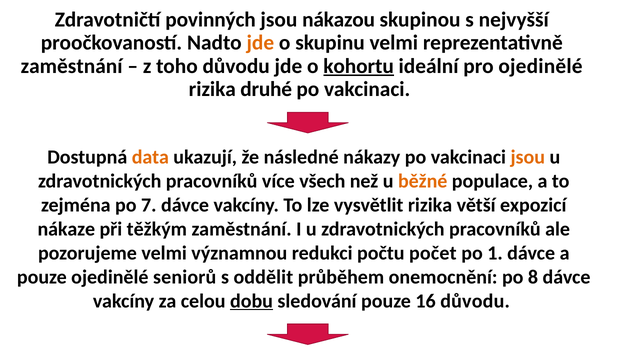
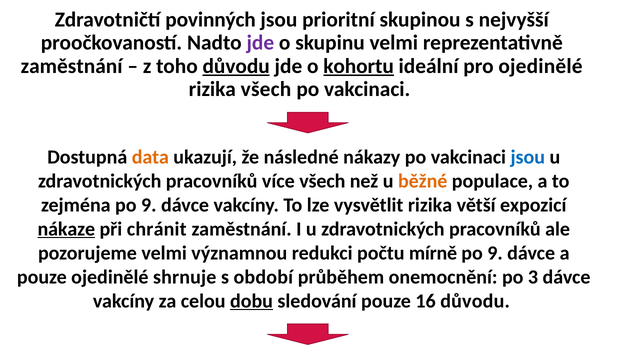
nákazou: nákazou -> prioritní
jde at (260, 43) colour: orange -> purple
důvodu at (236, 66) underline: none -> present
rizika druhé: druhé -> všech
jsou at (528, 157) colour: orange -> blue
zejména po 7: 7 -> 9
nákaze underline: none -> present
těžkým: těžkým -> chránit
počet: počet -> mírně
1 at (495, 253): 1 -> 9
seniorů: seniorů -> shrnuje
oddělit: oddělit -> období
8: 8 -> 3
